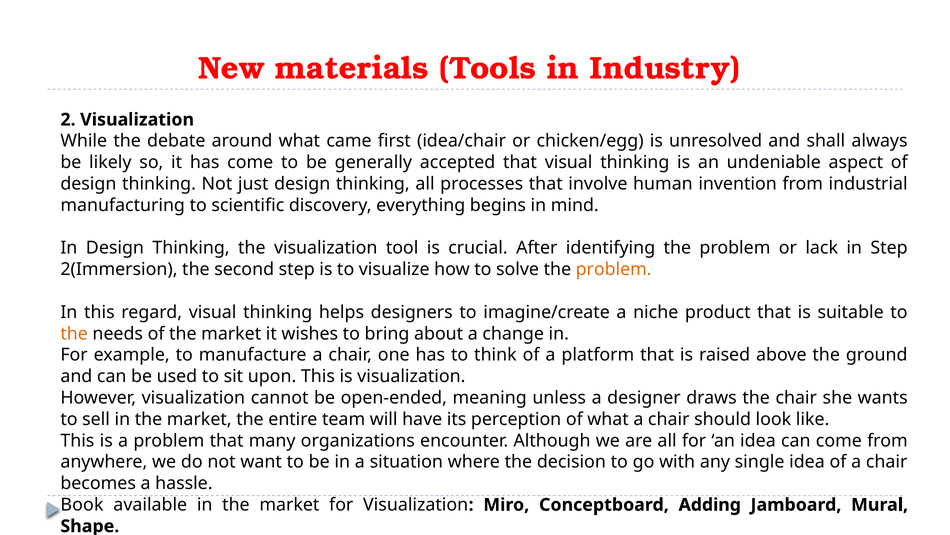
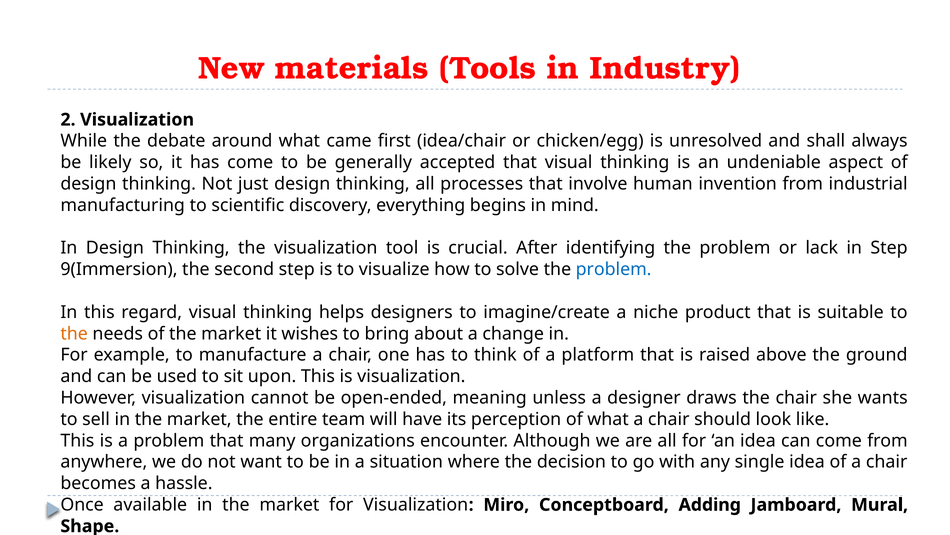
2(Immersion: 2(Immersion -> 9(Immersion
problem at (614, 269) colour: orange -> blue
Book: Book -> Once
